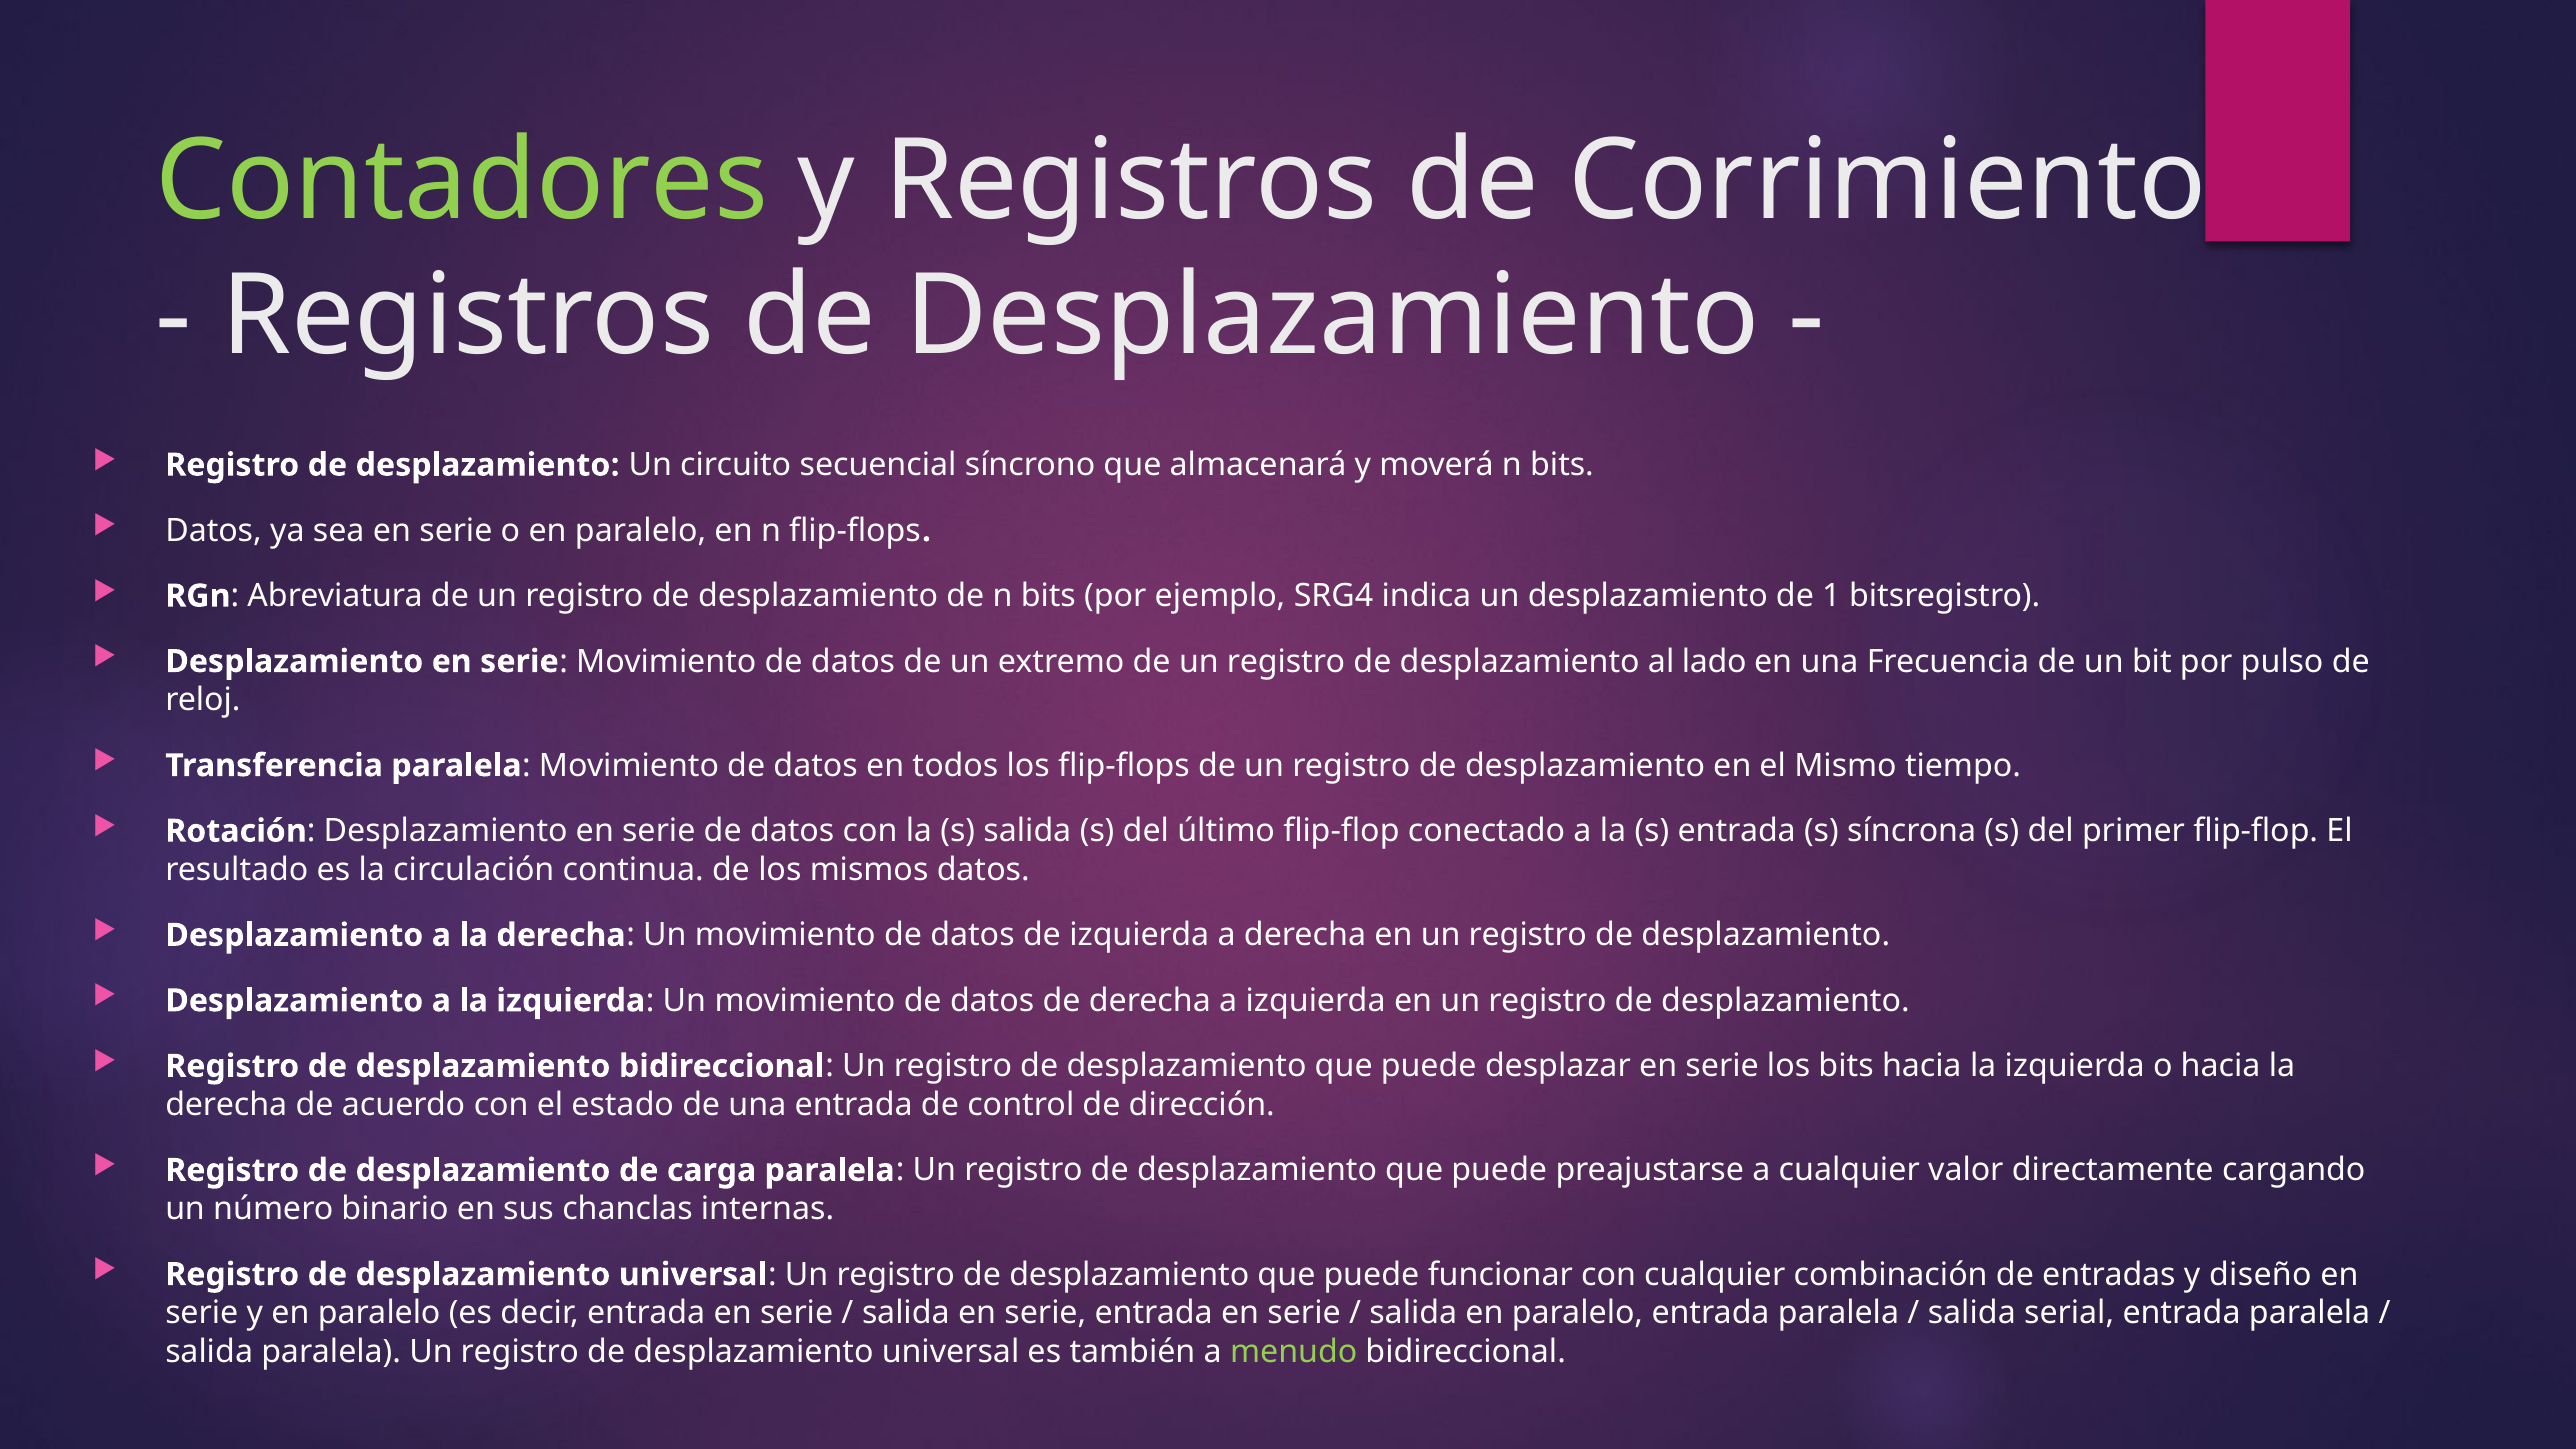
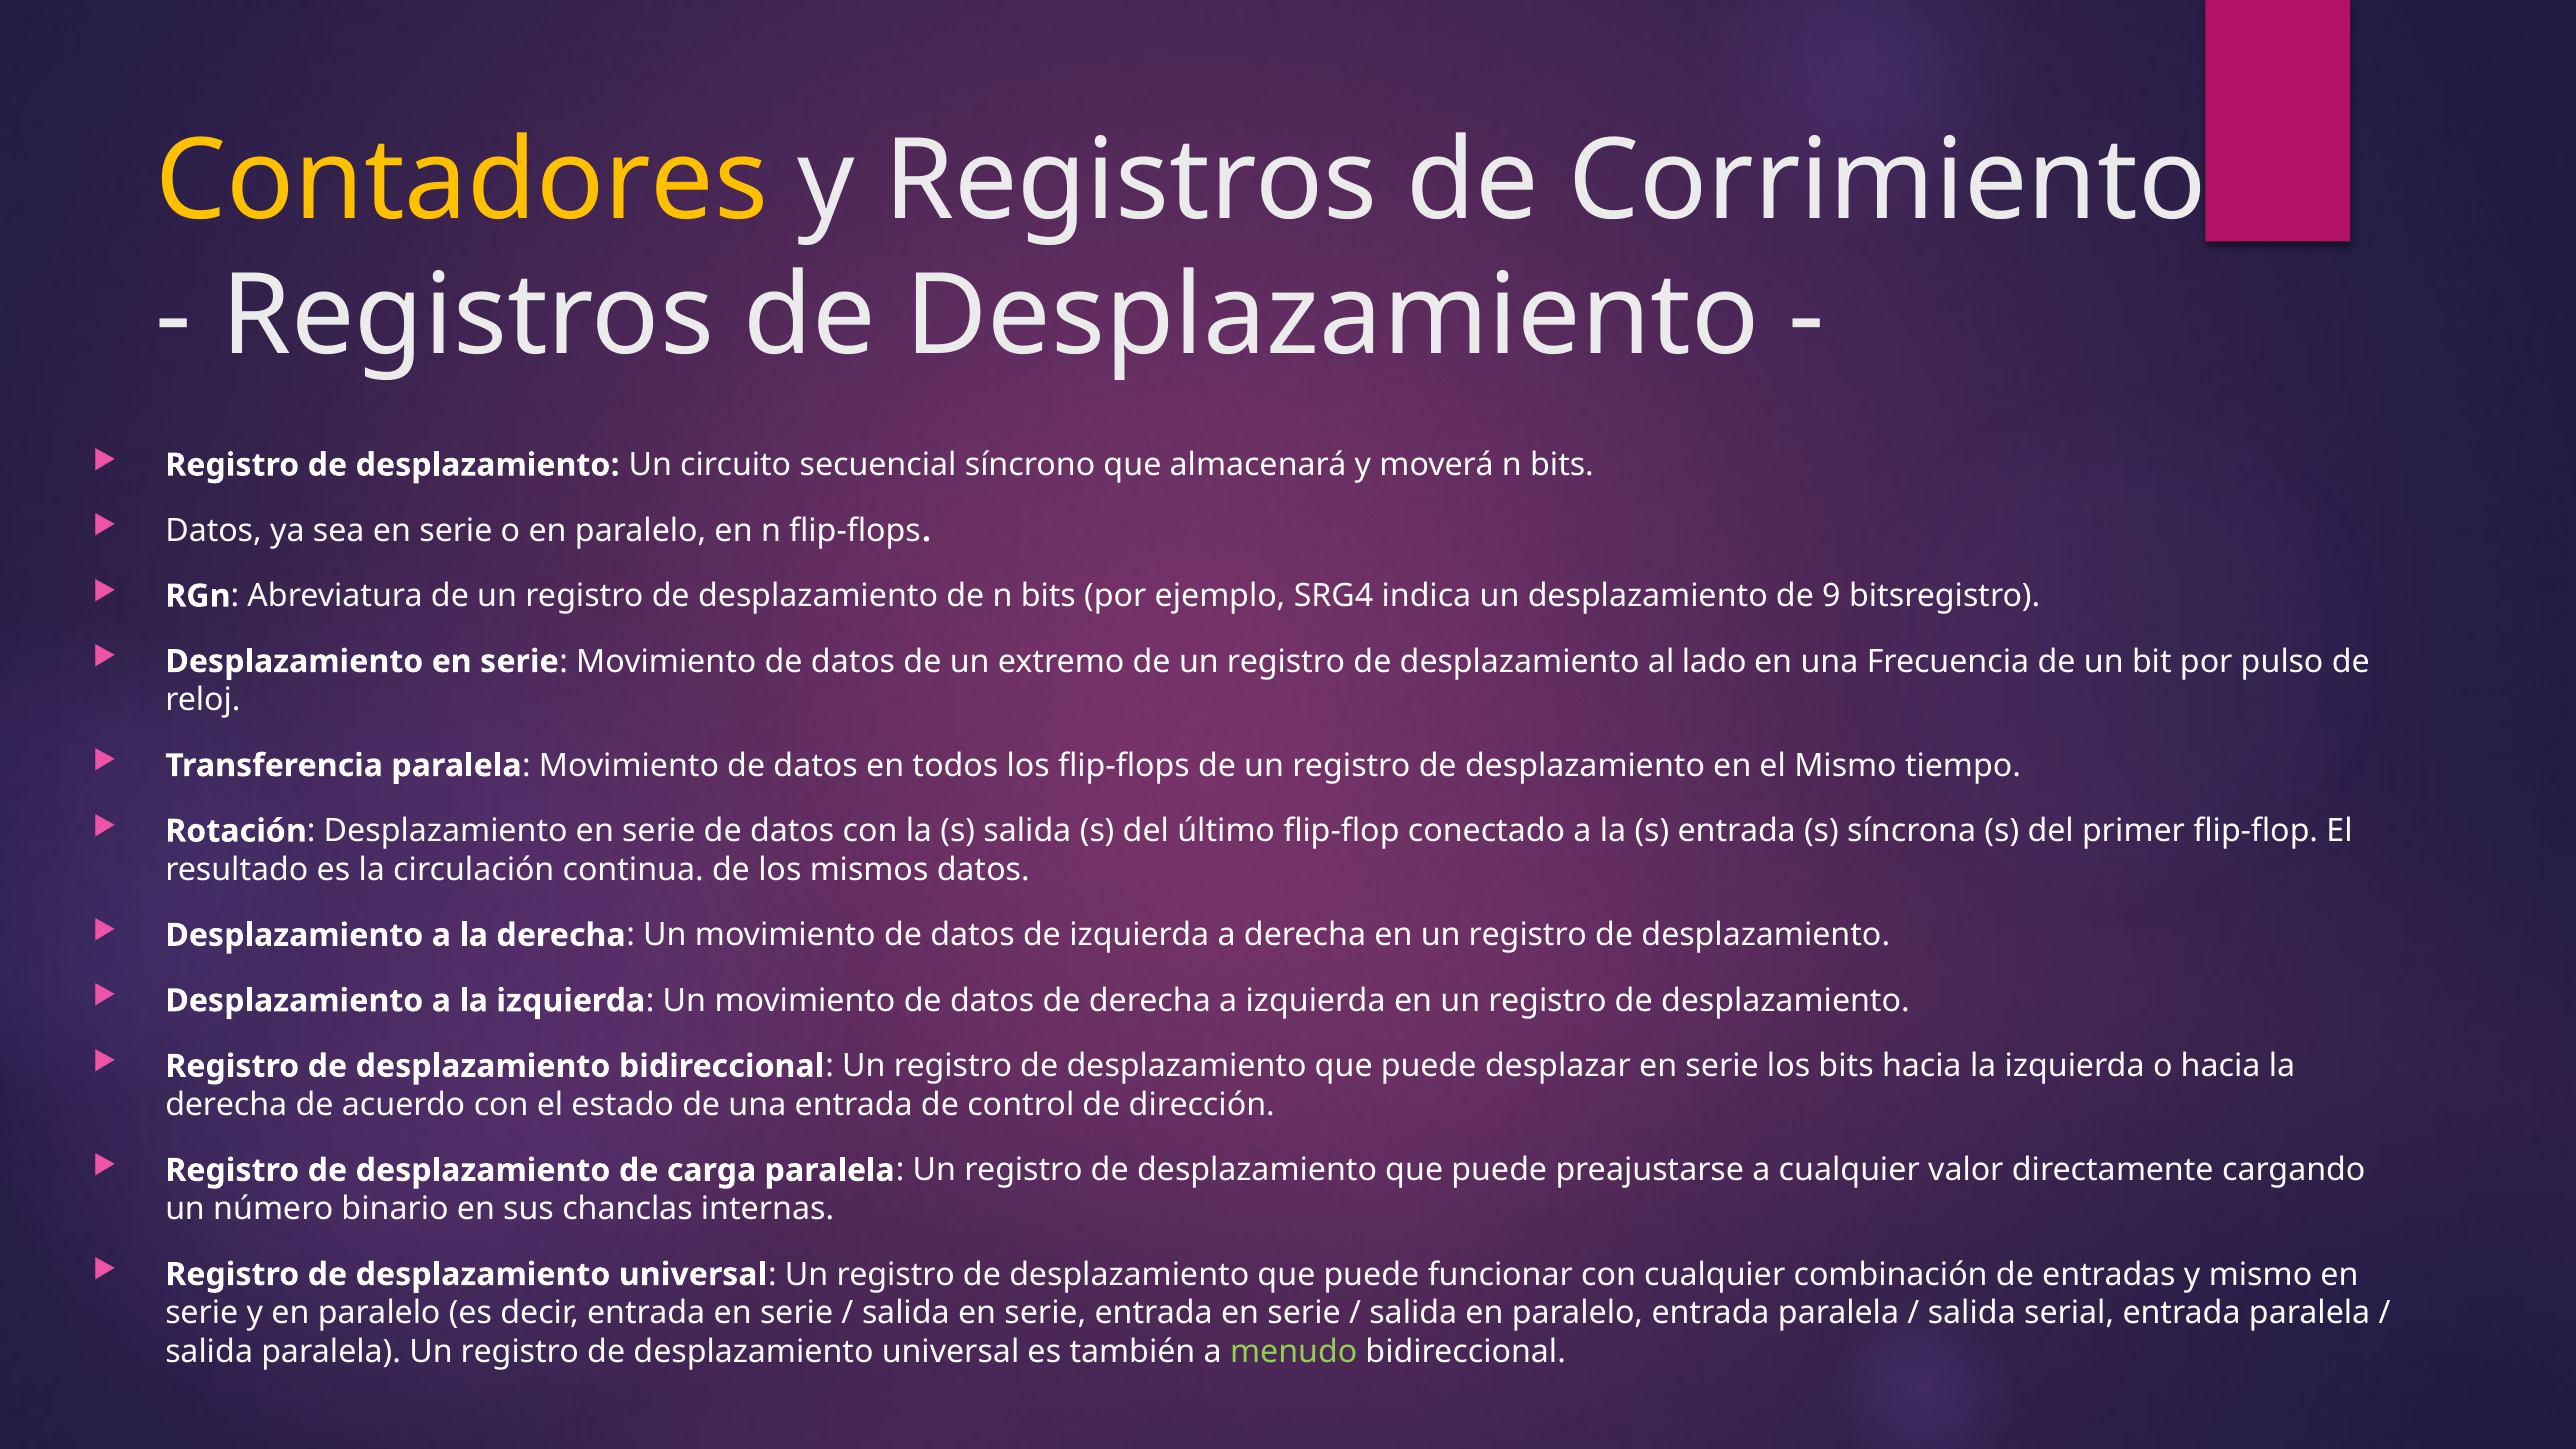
Contadores colour: light green -> yellow
1: 1 -> 9
y diseño: diseño -> mismo
